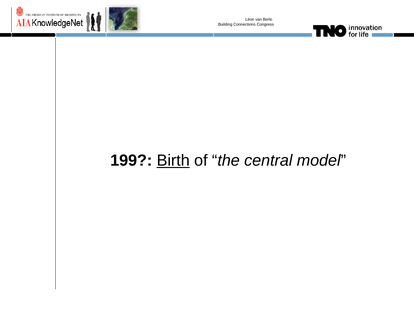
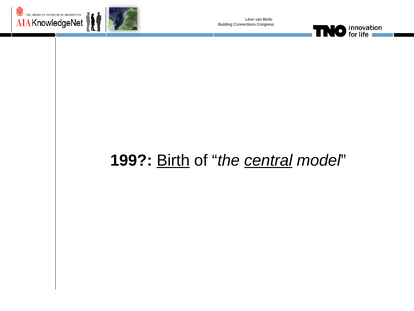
central underline: none -> present
